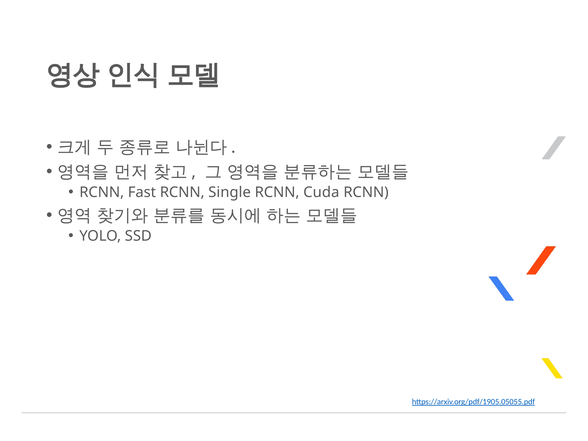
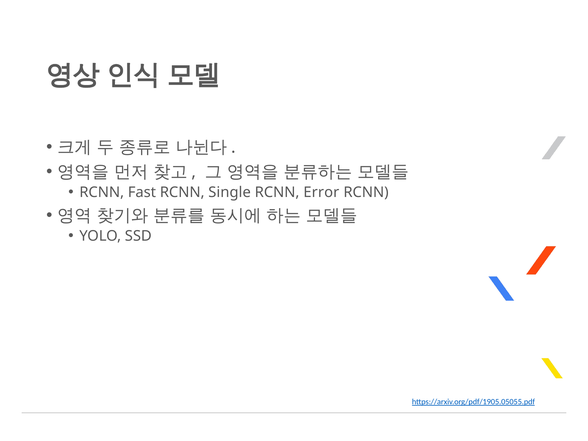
Cuda: Cuda -> Error
